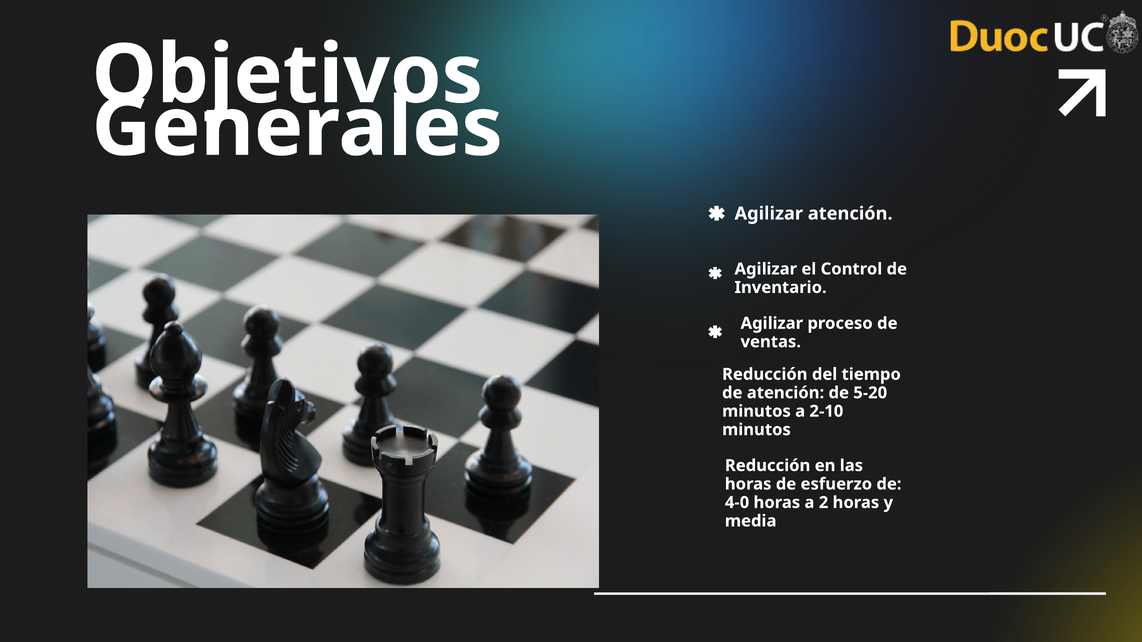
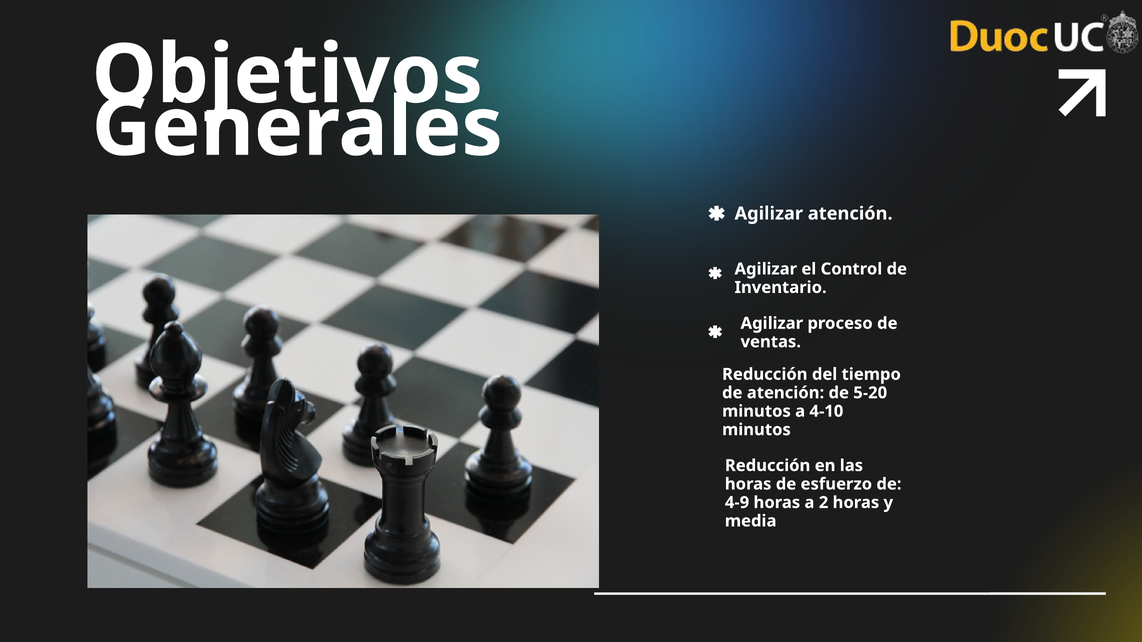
2-10: 2-10 -> 4-10
4-0: 4-0 -> 4-9
